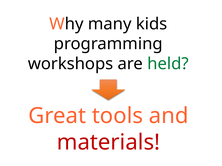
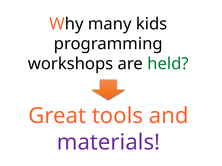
materials colour: red -> purple
